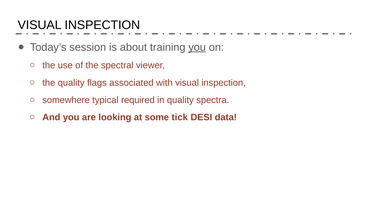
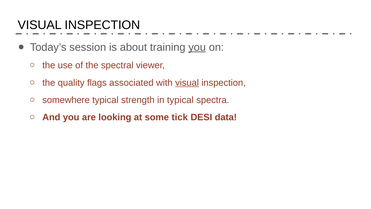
visual at (187, 83) underline: none -> present
required: required -> strength
in quality: quality -> typical
